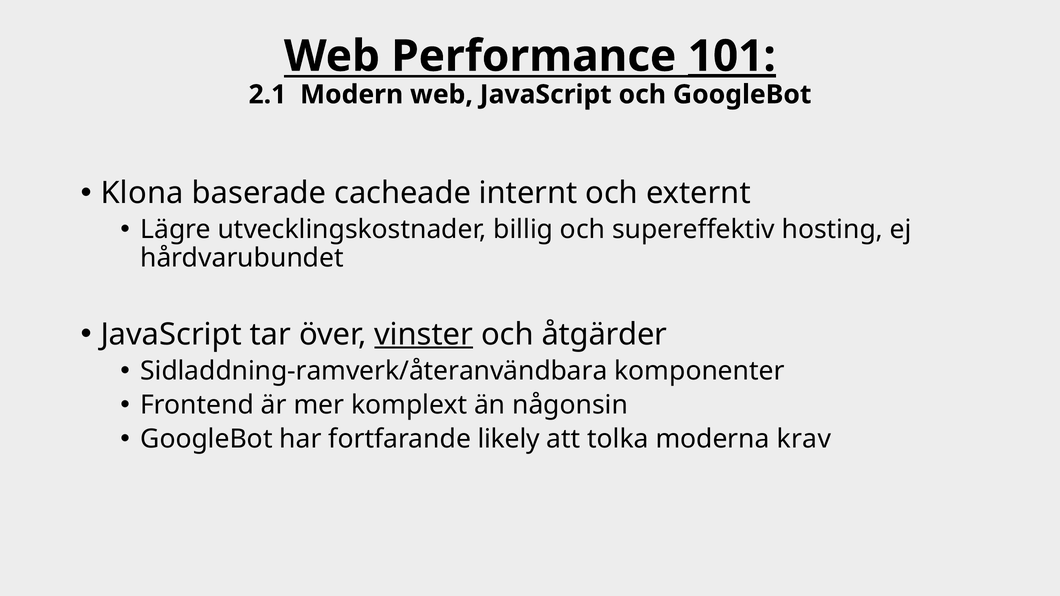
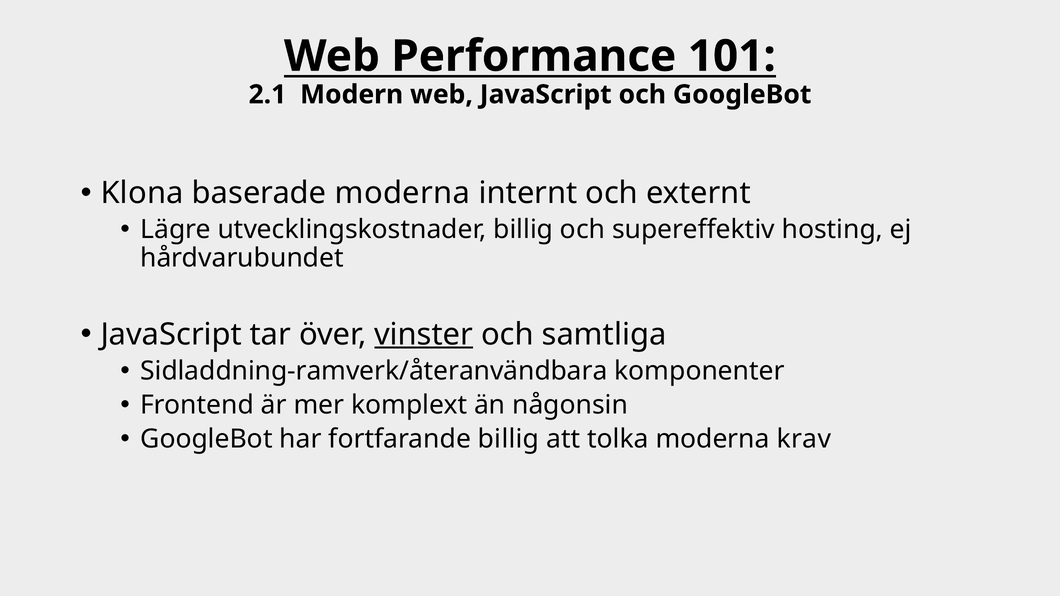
101 underline: present -> none
baserade cacheade: cacheade -> moderna
åtgärder: åtgärder -> samtliga
fortfarande likely: likely -> billig
